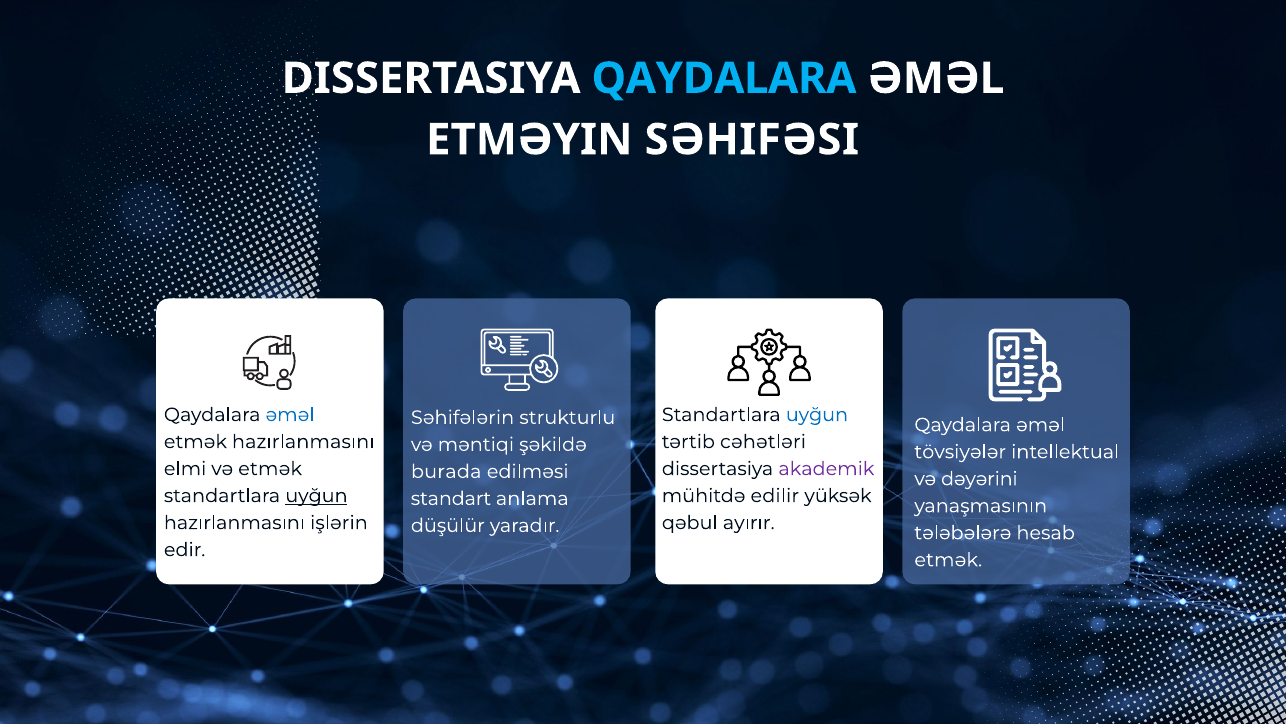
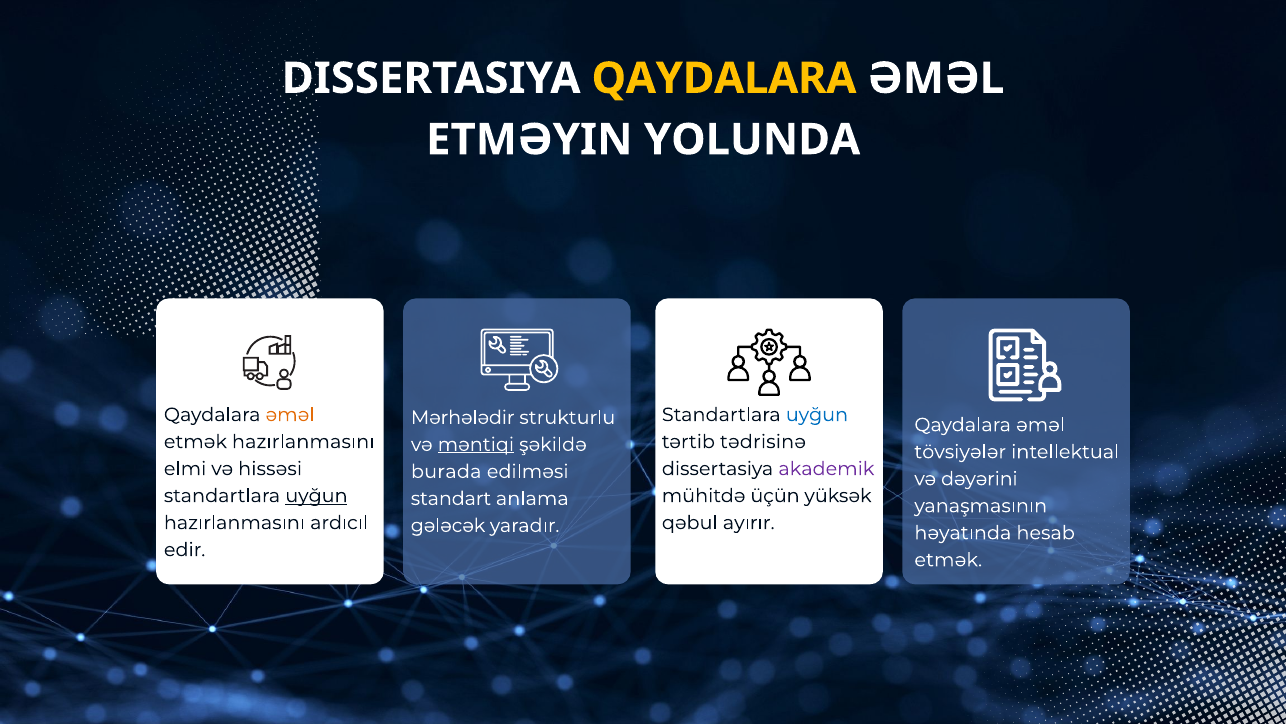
QAYDALARA at (724, 78) colour: light blue -> yellow
SƏHIFƏSI: SƏHIFƏSI -> YOLUNDA
əməl at (290, 414) colour: blue -> orange
Səhifələrin: Səhifələrin -> Mərhələdir
cəhətləri: cəhətləri -> tədrisinə
məntiqi underline: none -> present
və etmək: etmək -> hissəsi
edilir: edilir -> üçün
işlərin: işlərin -> ardıcıl
düşülür: düşülür -> gələcək
tələbələrə: tələbələrə -> həyatında
